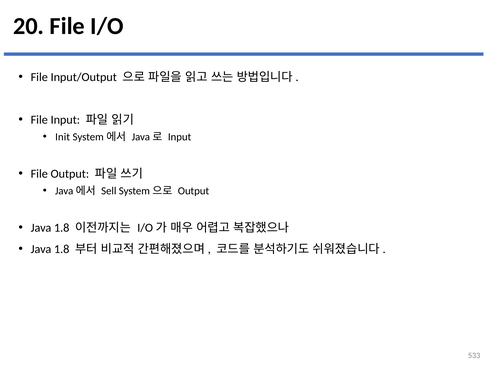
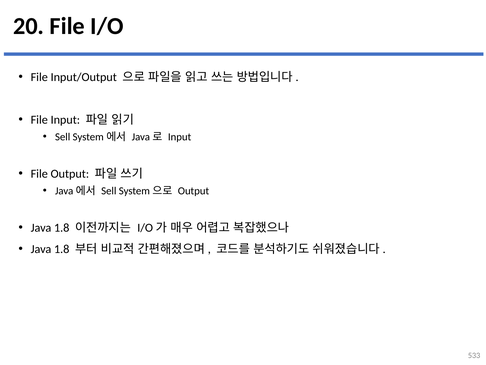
Init at (63, 137): Init -> Sell
